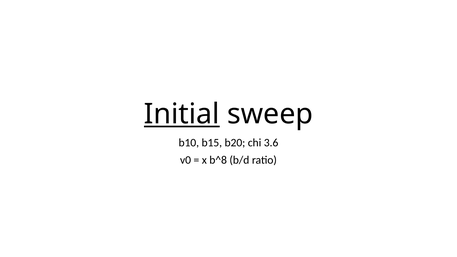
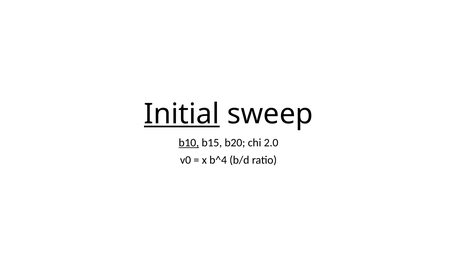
b10 underline: none -> present
3.6: 3.6 -> 2.0
b^8: b^8 -> b^4
